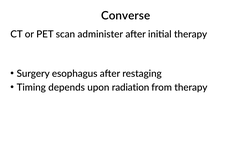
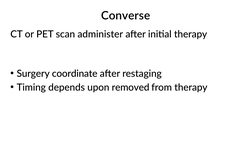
esophagus: esophagus -> coordinate
radiation: radiation -> removed
